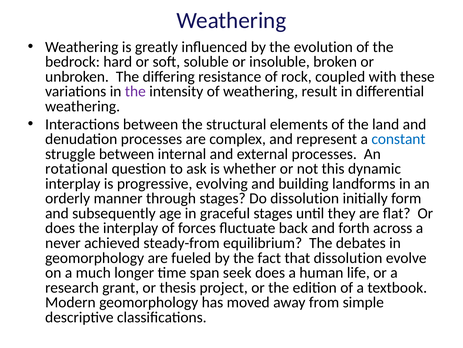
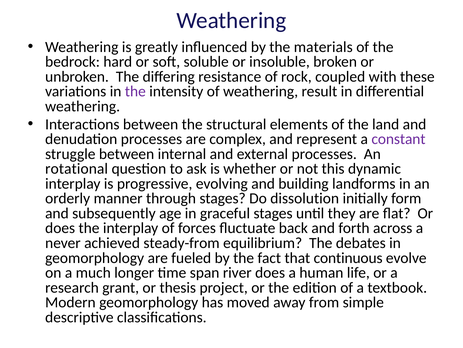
evolution: evolution -> materials
constant colour: blue -> purple
that dissolution: dissolution -> continuous
seek: seek -> river
